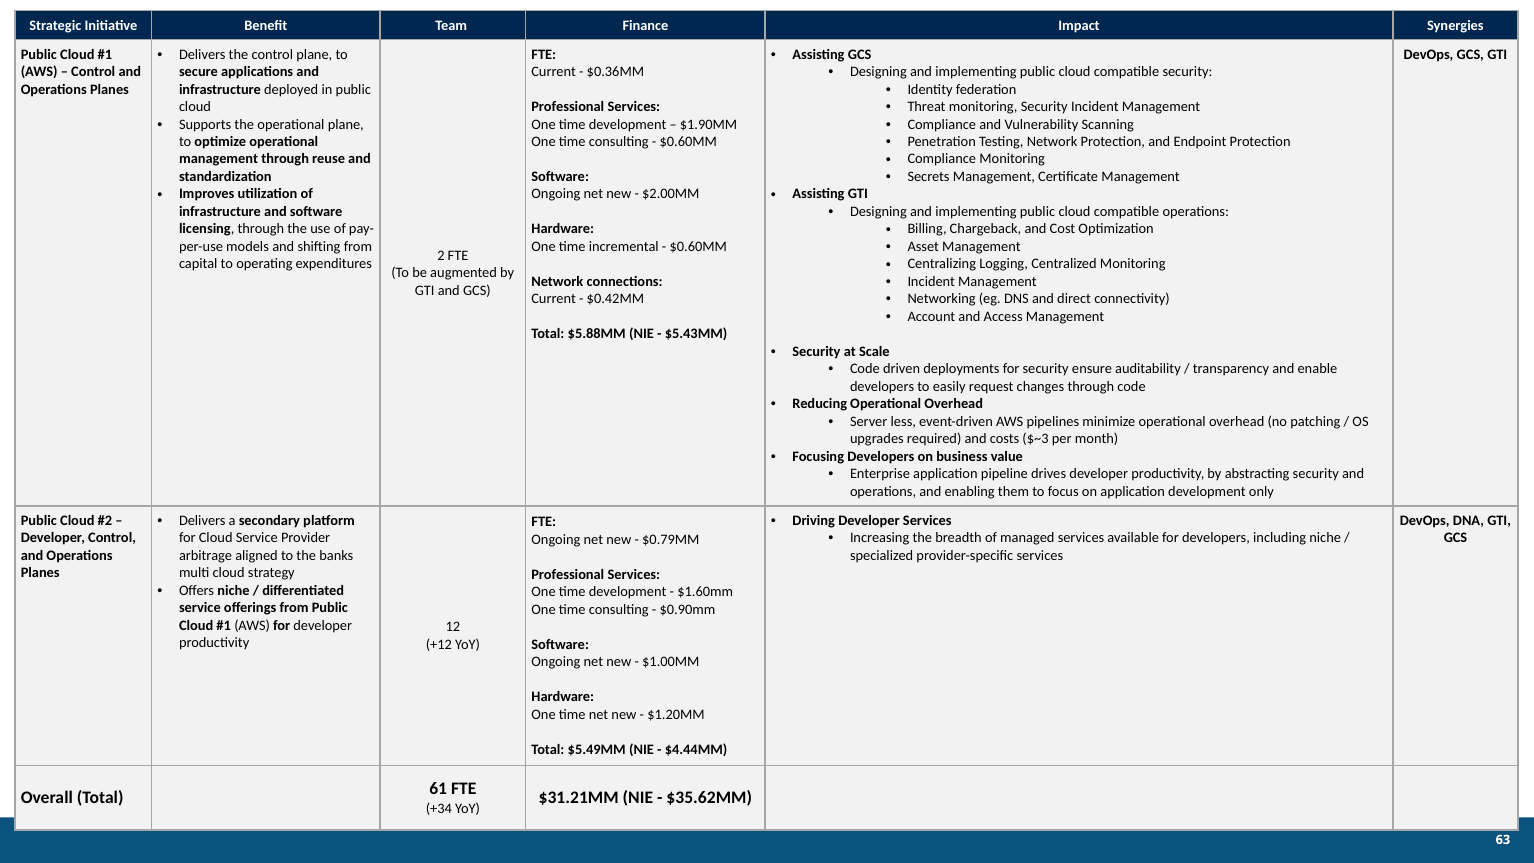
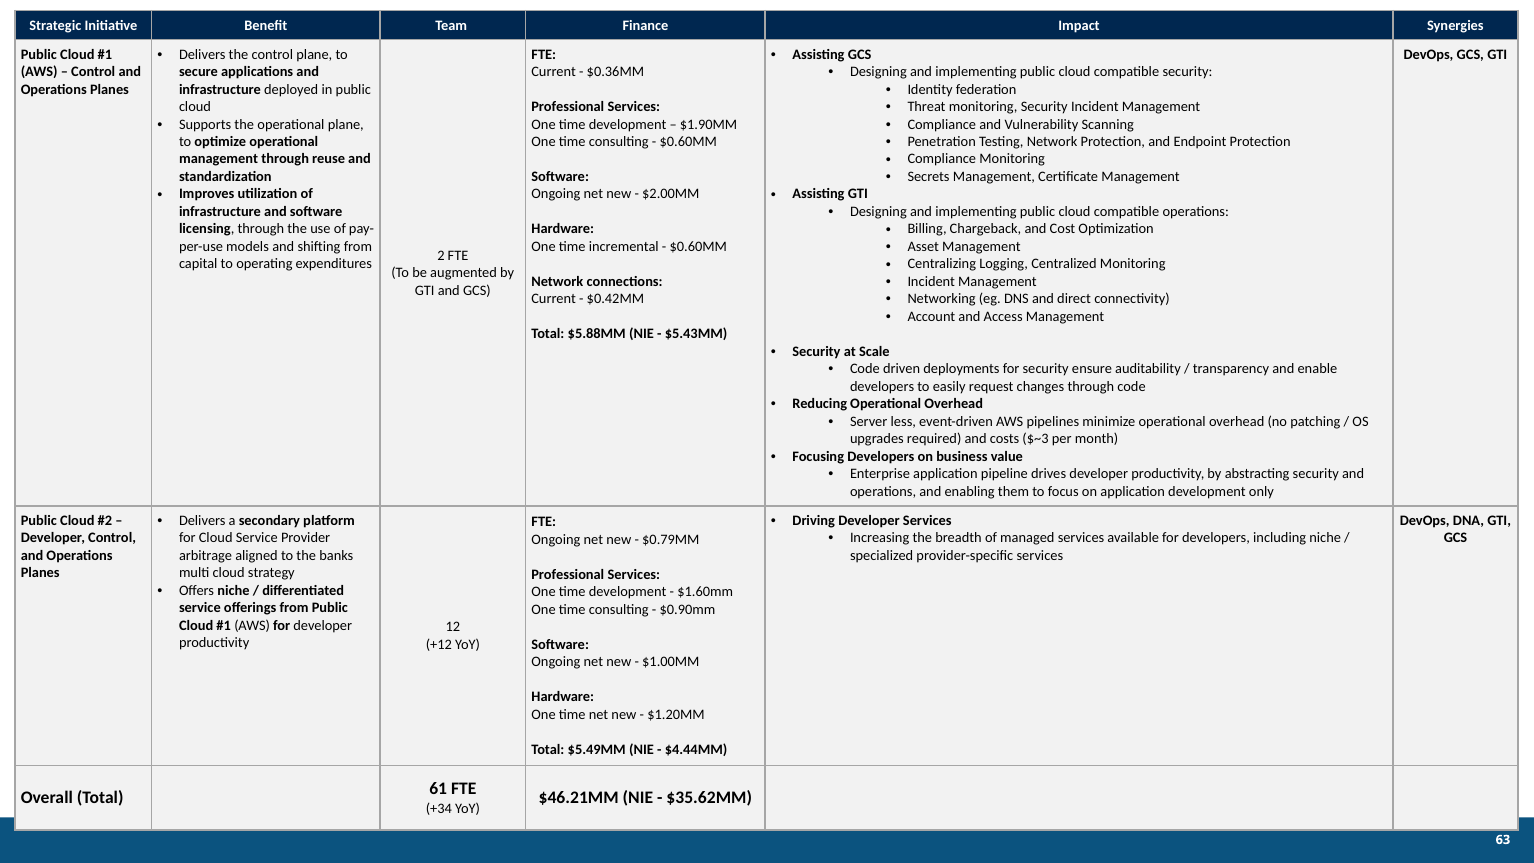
$31.21MM: $31.21MM -> $46.21MM
